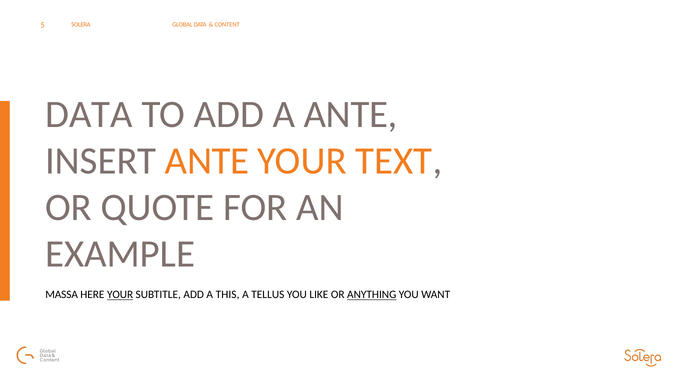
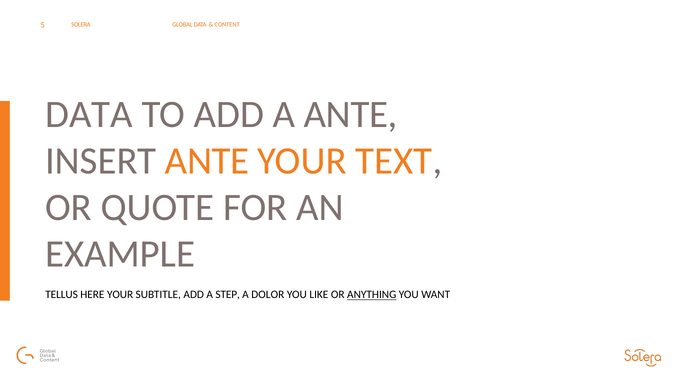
MASSA: MASSA -> TELLUS
YOUR at (120, 295) underline: present -> none
THIS: THIS -> STEP
TELLUS: TELLUS -> DOLOR
